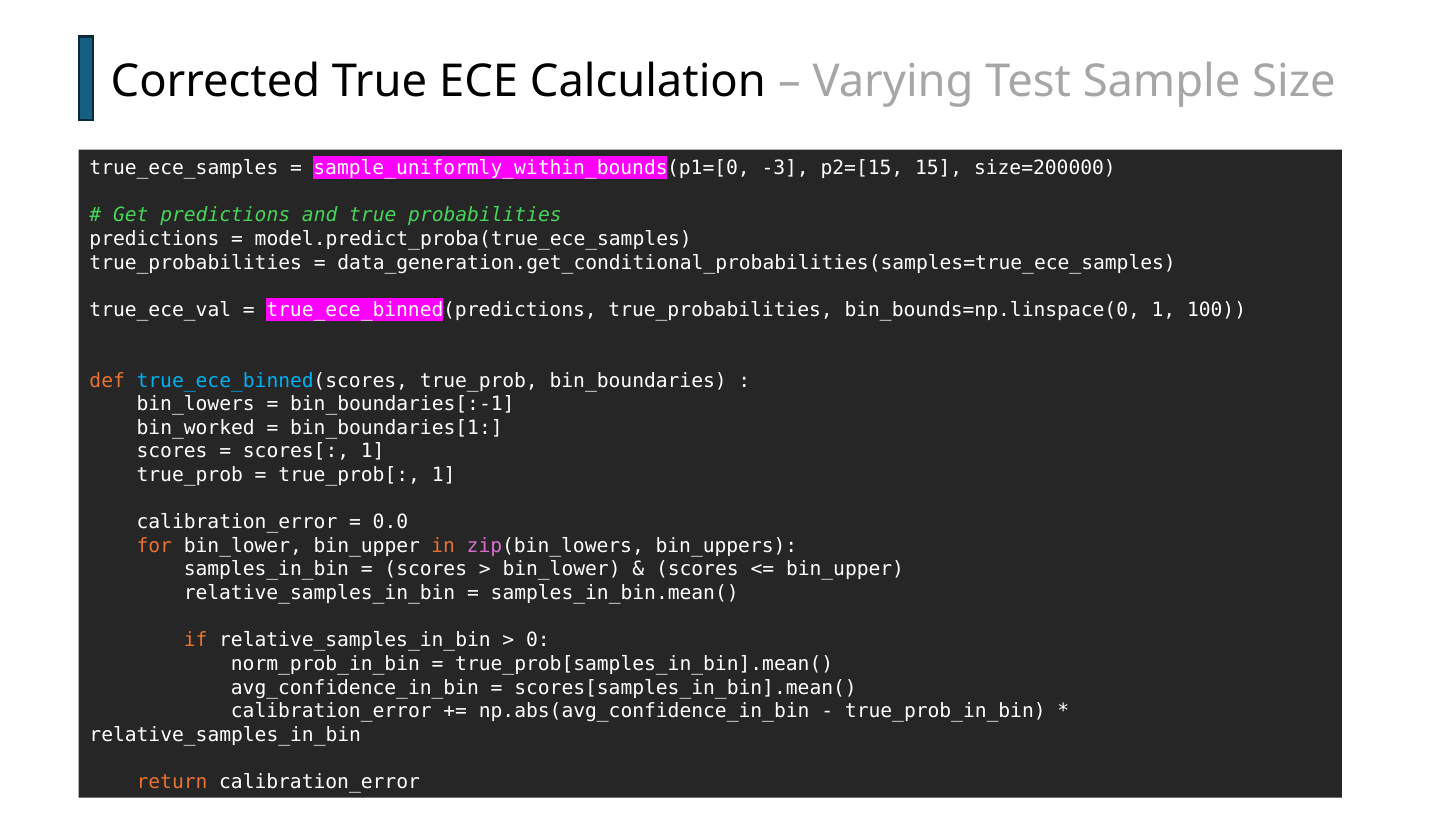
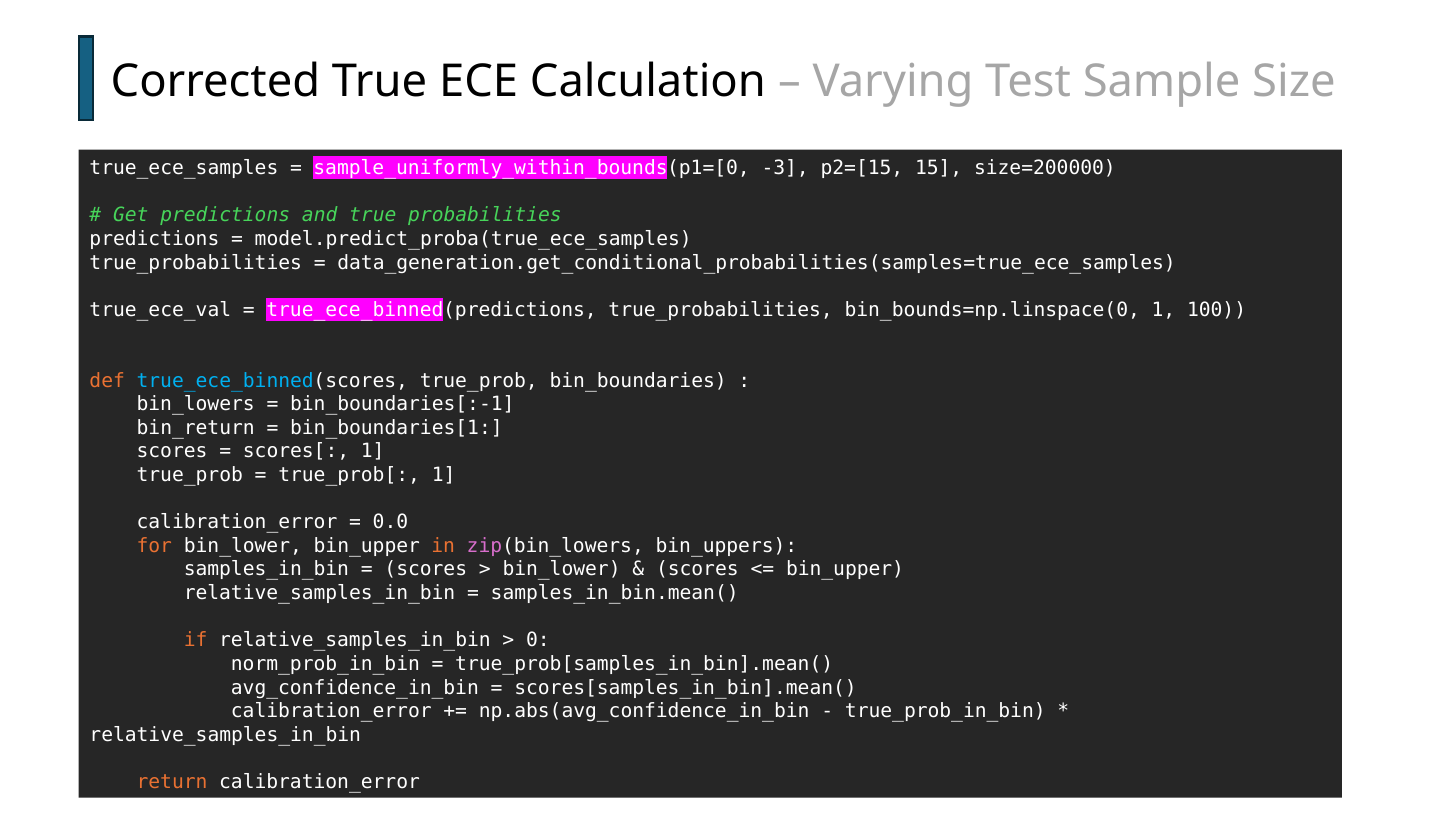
bin_worked: bin_worked -> bin_return
